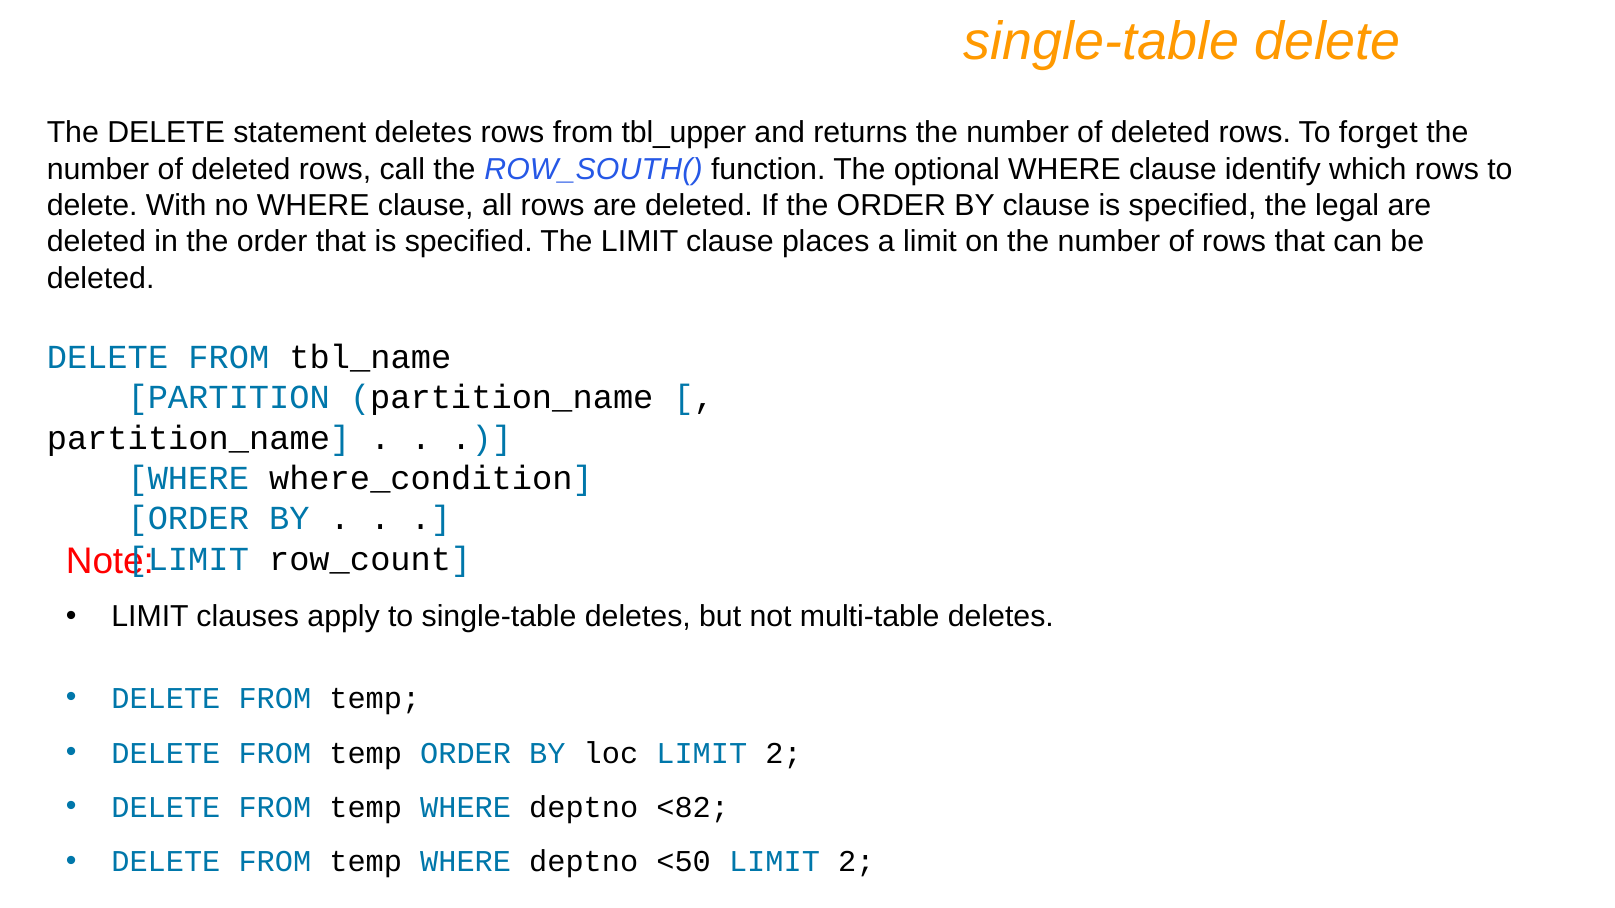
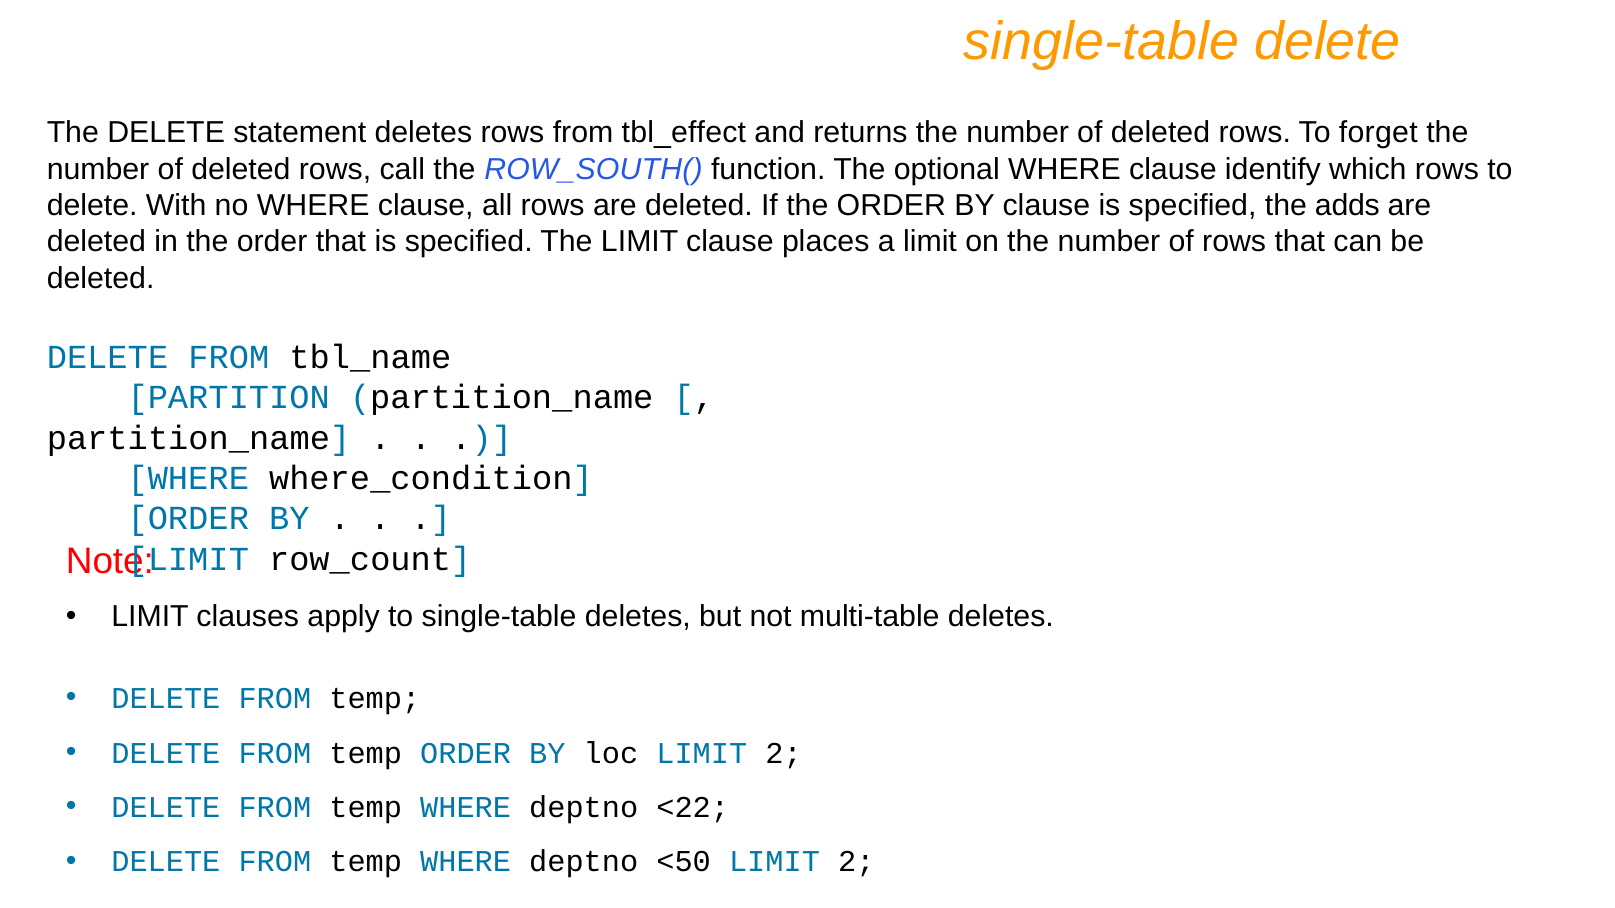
tbl_upper: tbl_upper -> tbl_effect
legal: legal -> adds
<82: <82 -> <22
